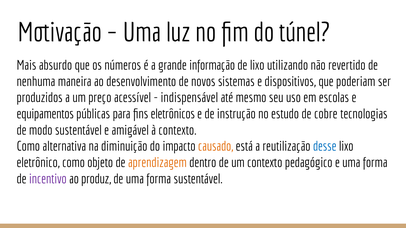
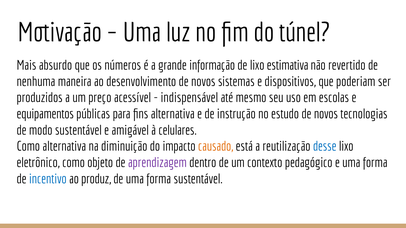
utilizando: utilizando -> estimativa
fins eletrônicos: eletrônicos -> alternativa
estudo de cobre: cobre -> novos
à contexto: contexto -> celulares
aprendizagem colour: orange -> purple
incentivo colour: purple -> blue
